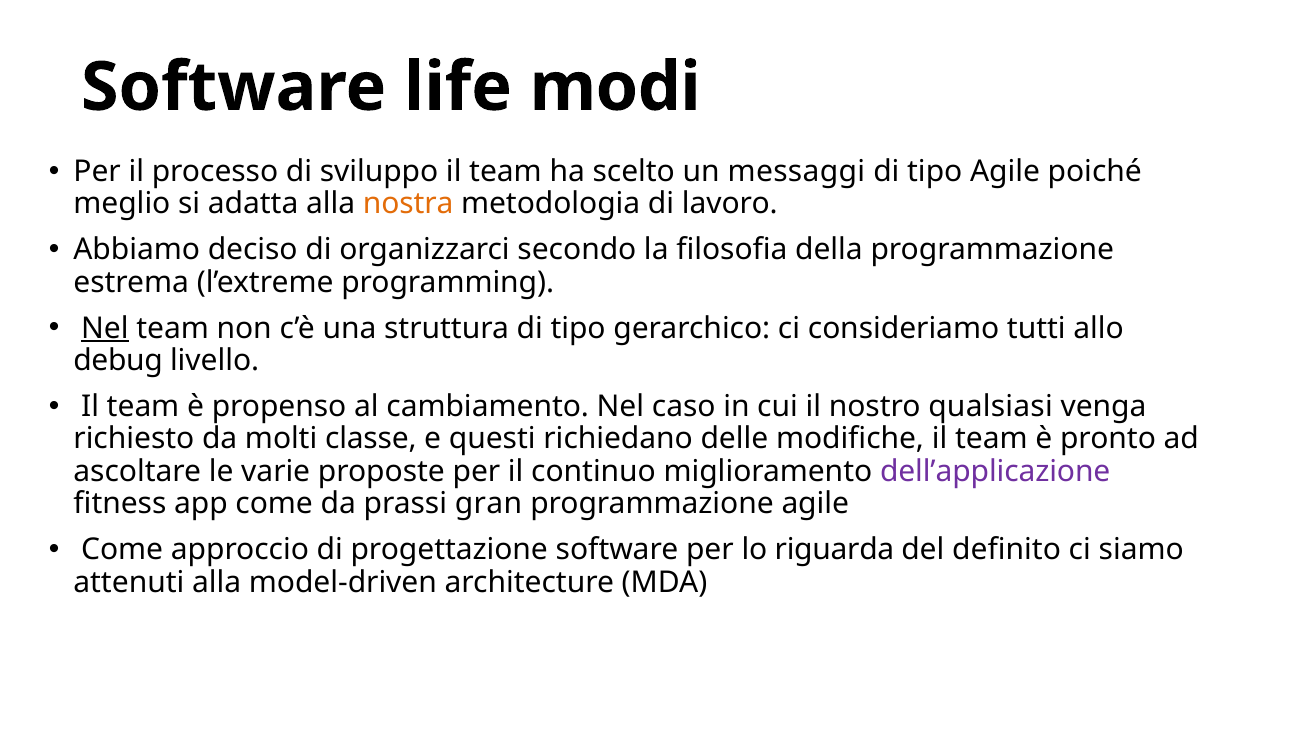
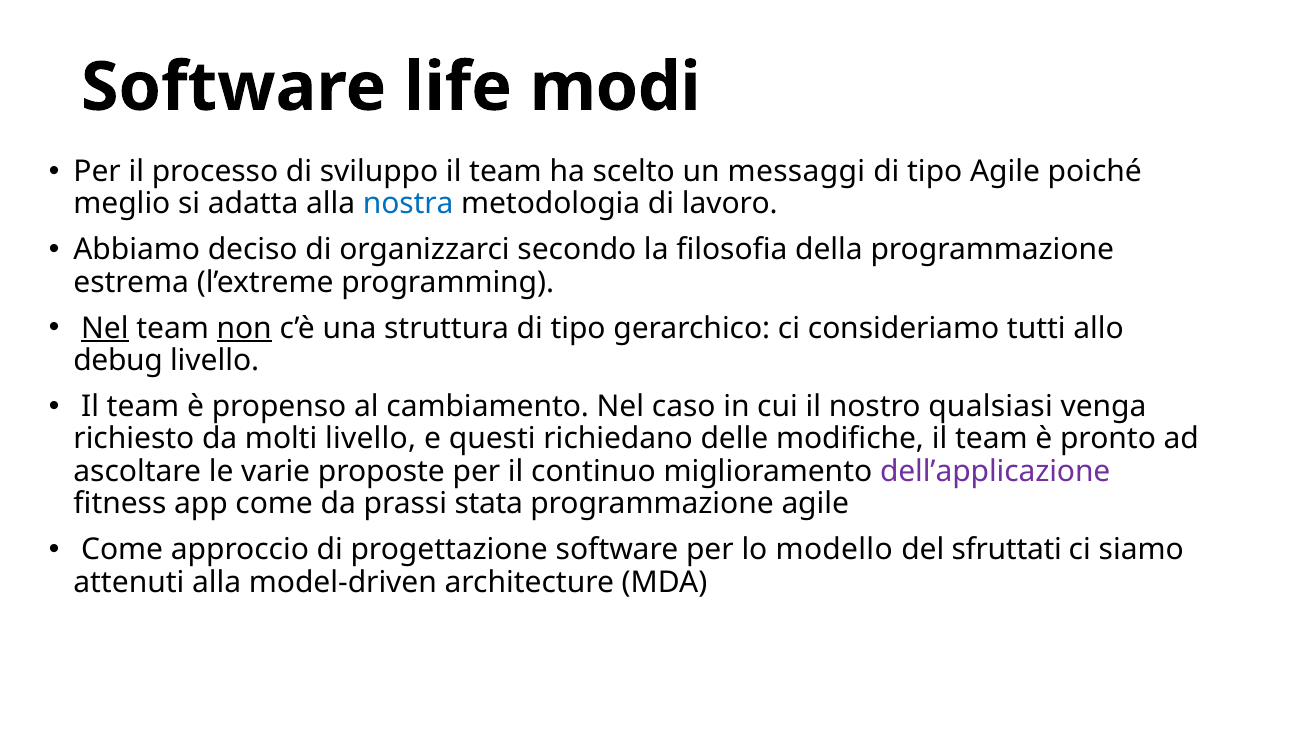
nostra colour: orange -> blue
non underline: none -> present
molti classe: classe -> livello
gran: gran -> stata
riguarda: riguarda -> modello
definito: definito -> sfruttati
